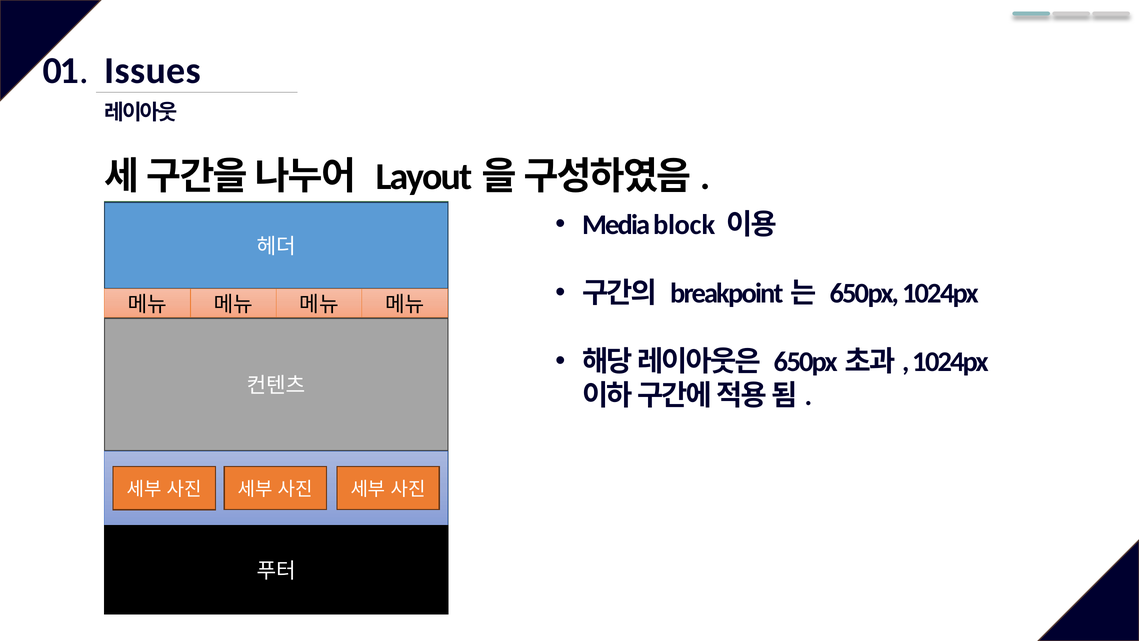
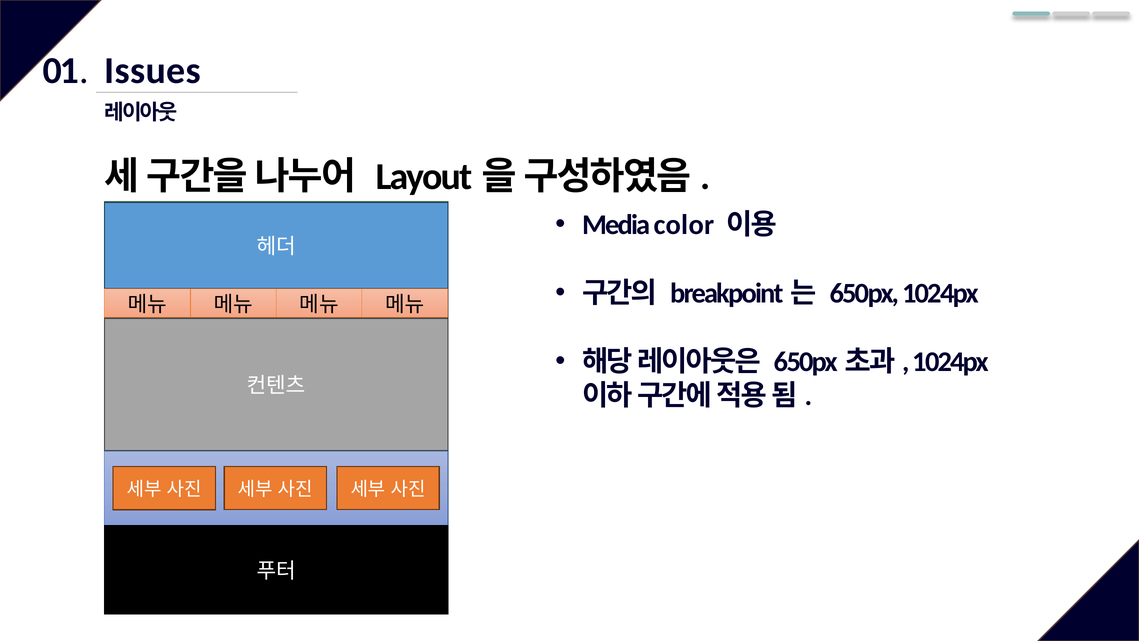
block: block -> color
